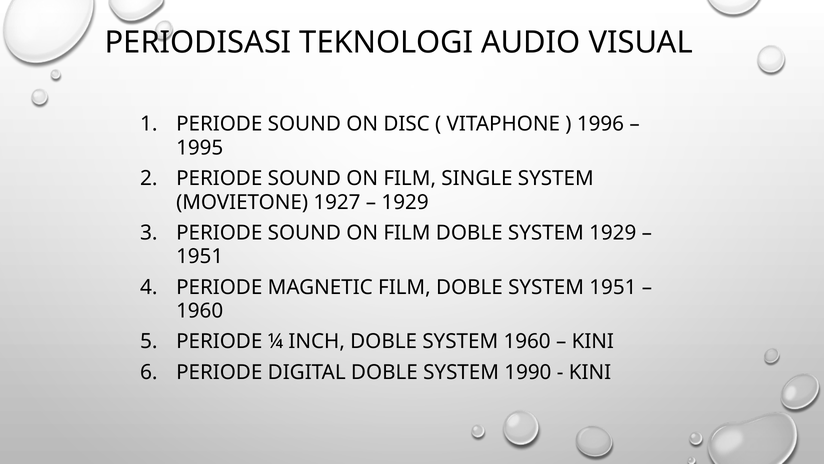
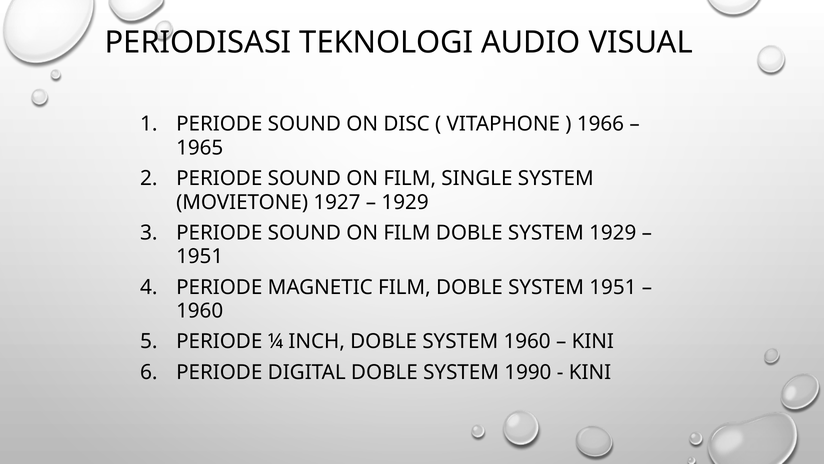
1996: 1996 -> 1966
1995: 1995 -> 1965
